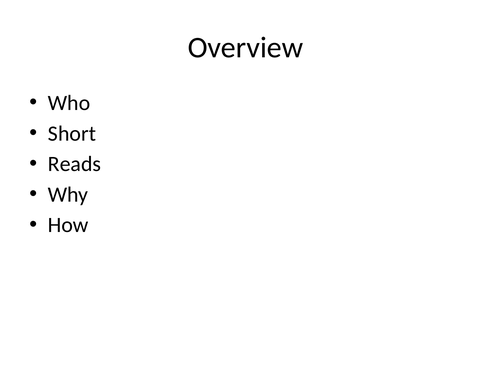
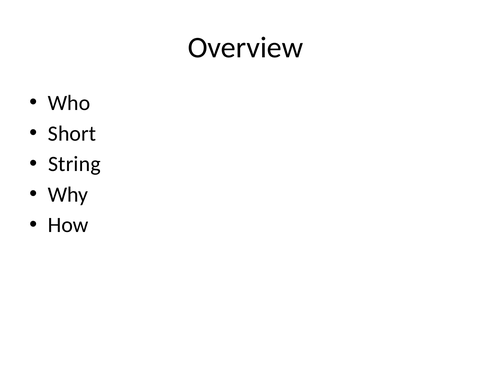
Reads: Reads -> String
